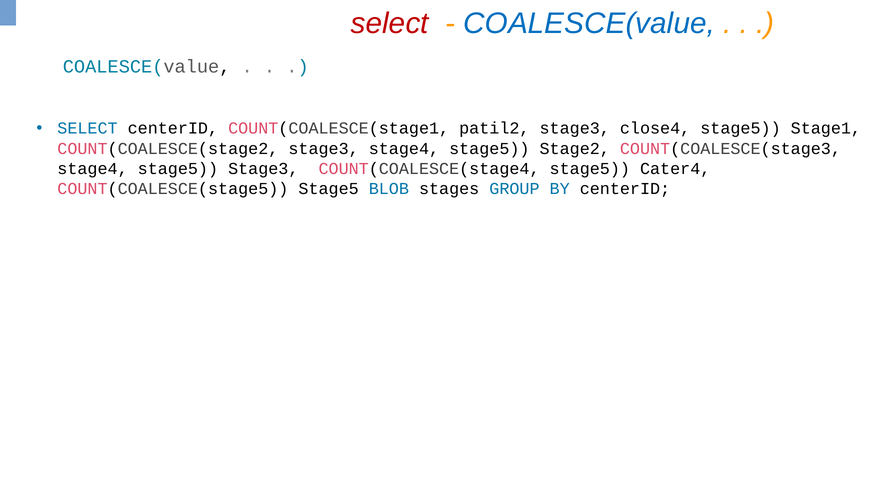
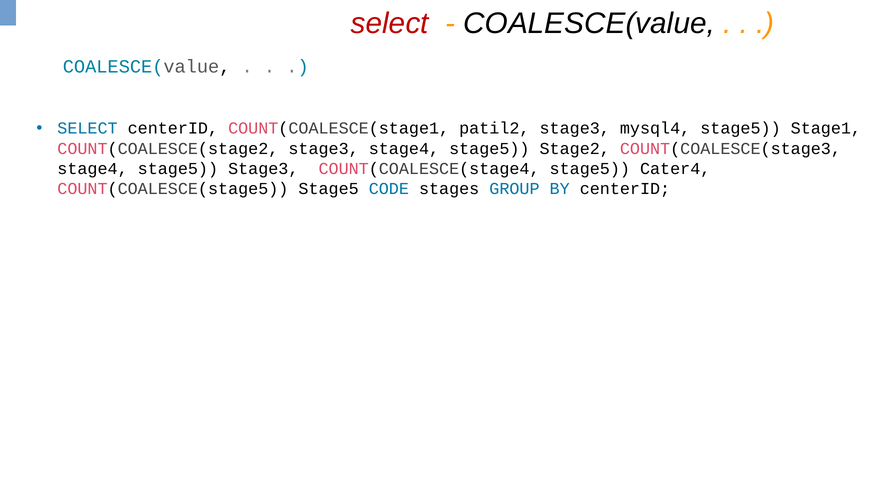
COALESCE(value at (589, 23) colour: blue -> black
close4: close4 -> mysql4
BLOB: BLOB -> CODE
